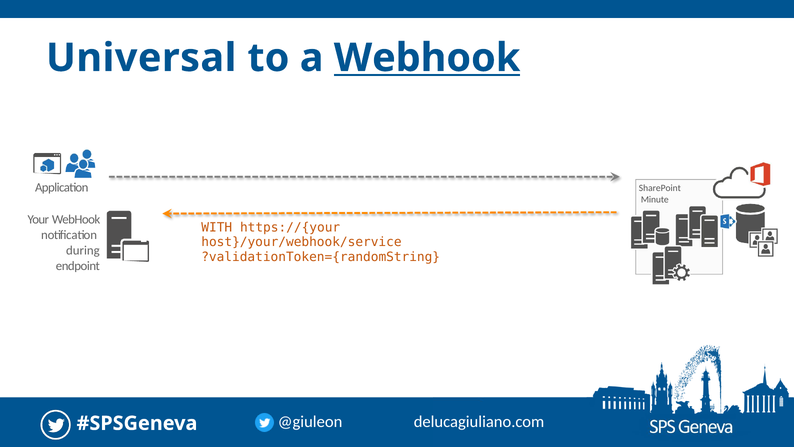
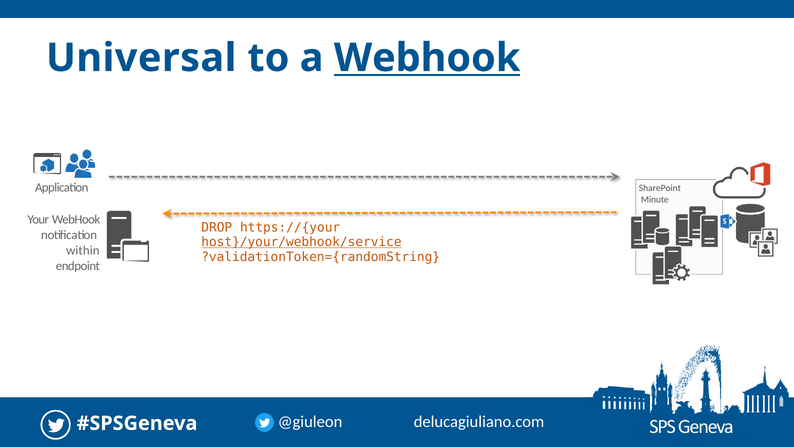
WITH: WITH -> DROP
host}/your/webhook/service underline: none -> present
during: during -> within
